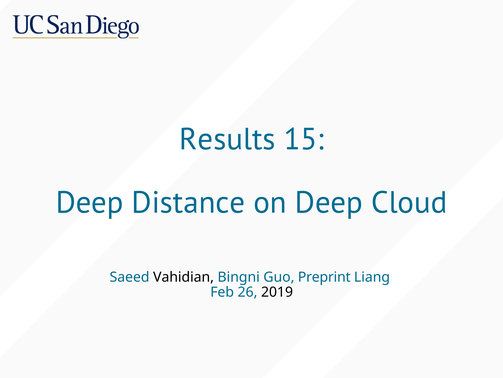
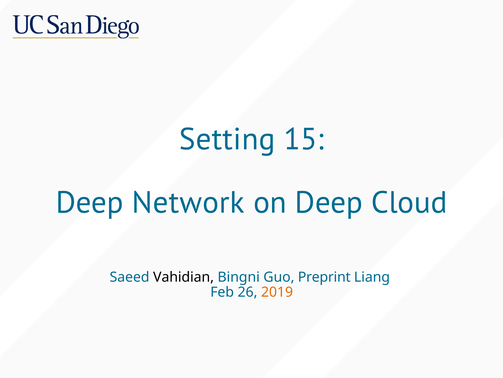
Results: Results -> Setting
Distance: Distance -> Network
2019 colour: black -> orange
